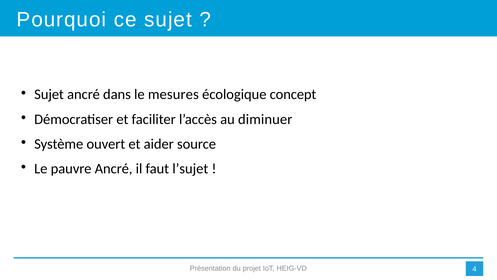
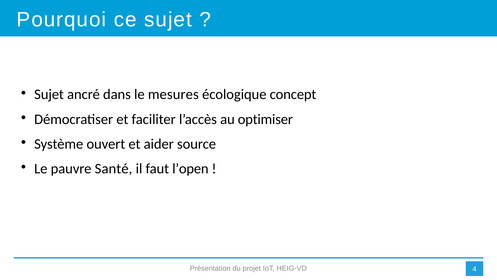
diminuer: diminuer -> optimiser
pauvre Ancré: Ancré -> Santé
l’sujet: l’sujet -> l’open
